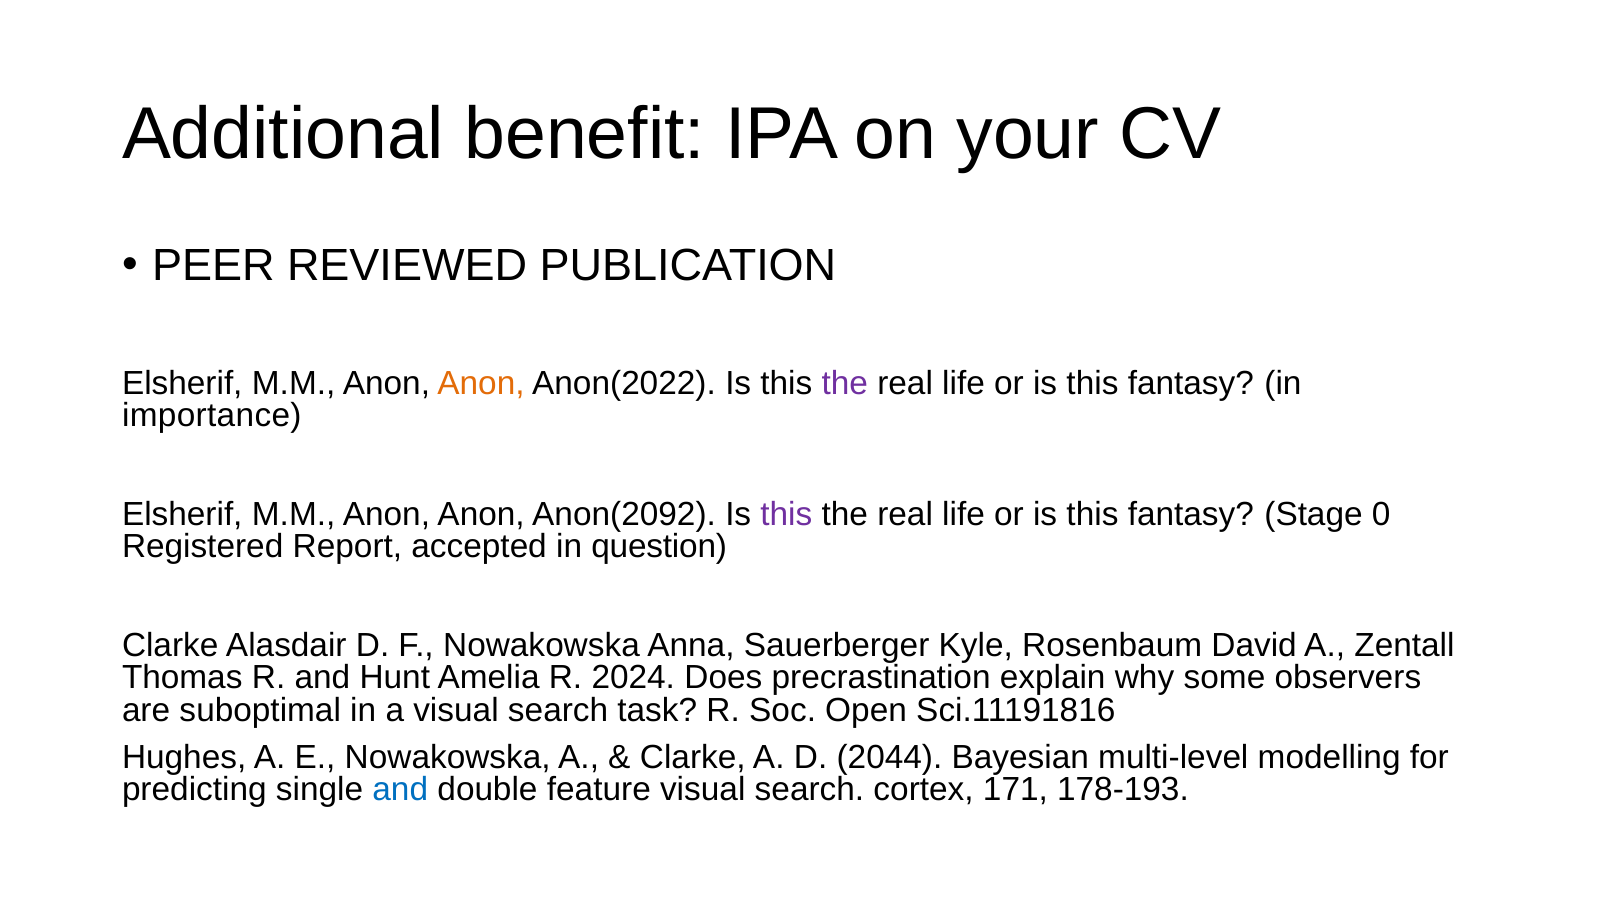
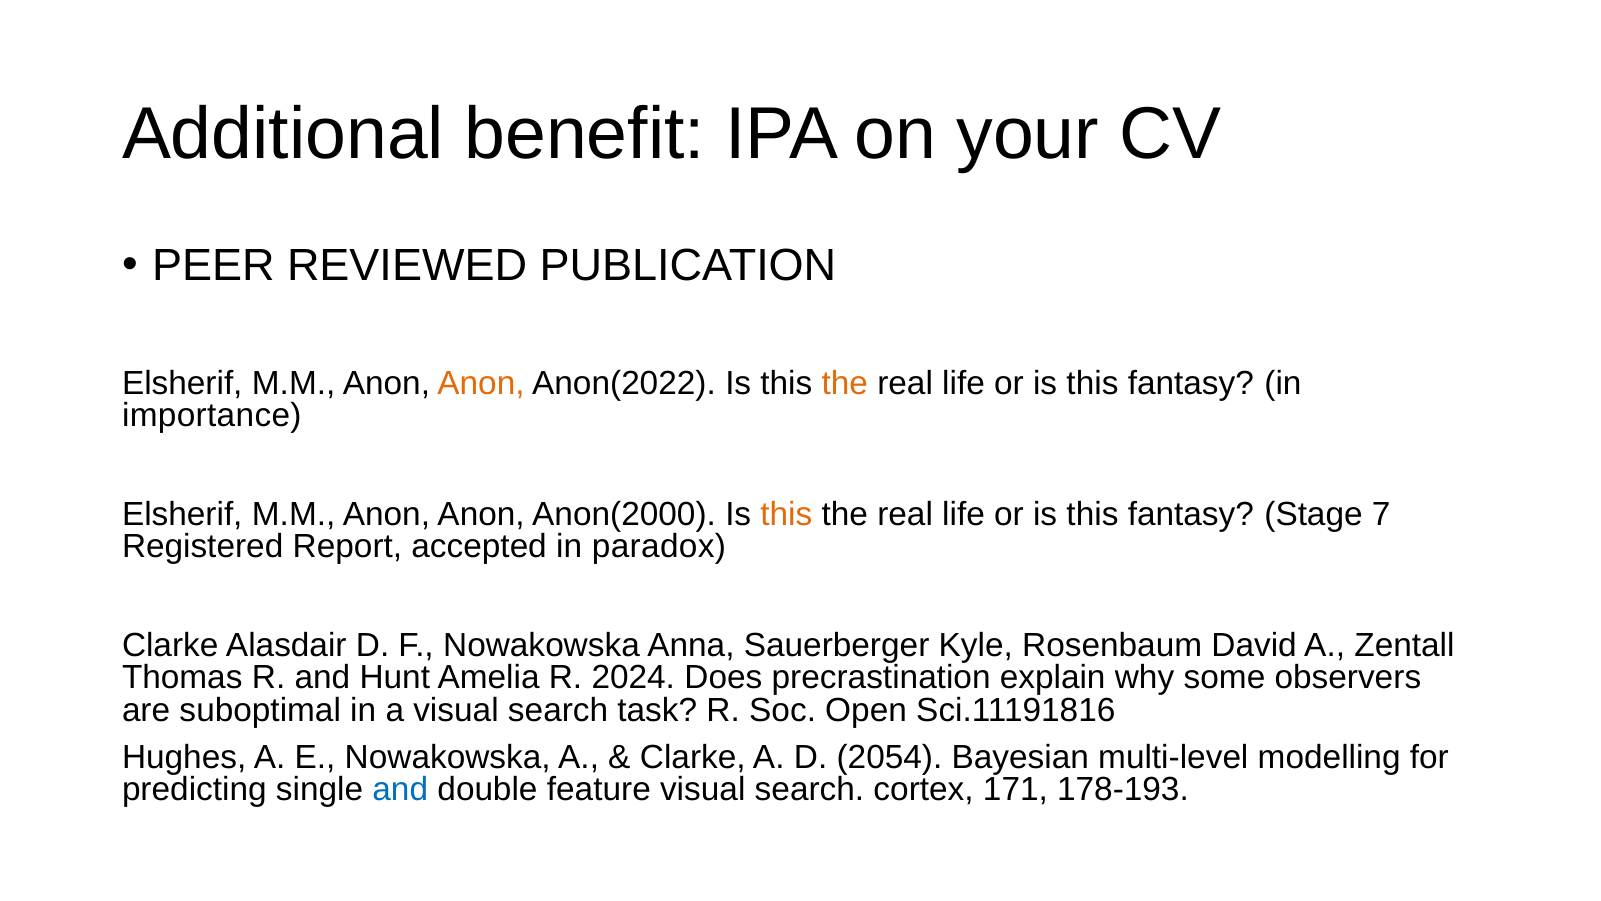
the at (845, 383) colour: purple -> orange
Anon(2092: Anon(2092 -> Anon(2000
this at (786, 514) colour: purple -> orange
0: 0 -> 7
question: question -> paradox
2044: 2044 -> 2054
